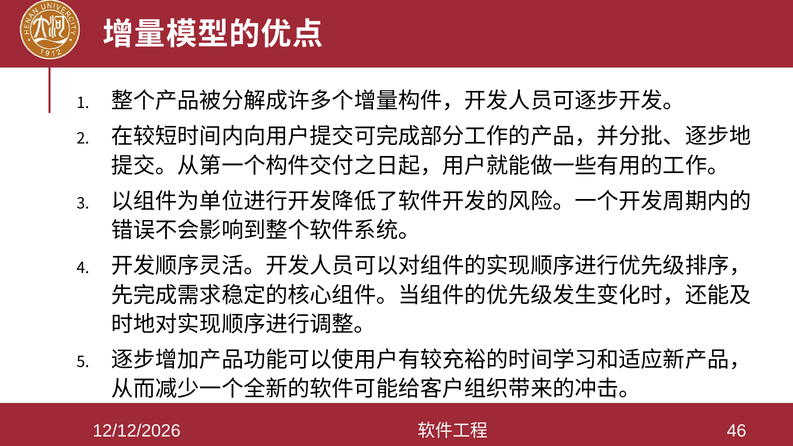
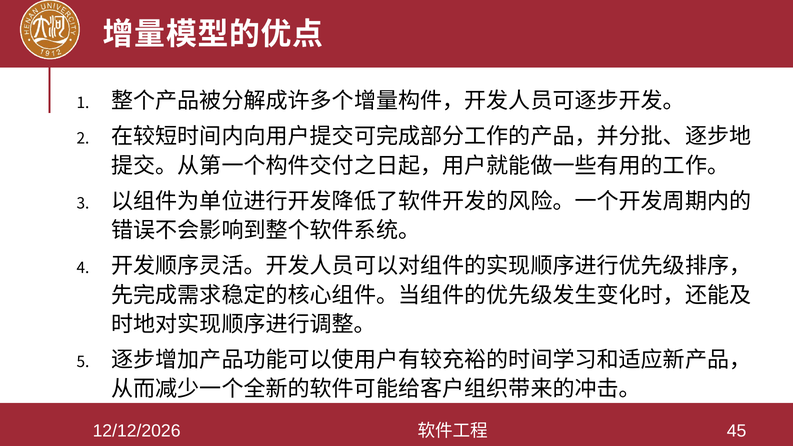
46: 46 -> 45
